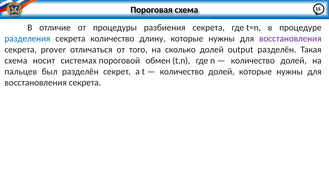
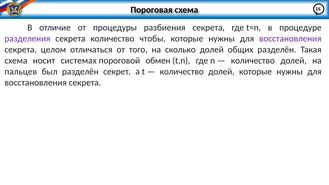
разделения colour: blue -> purple
длину: длину -> чтобы
prover: prover -> целом
output: output -> общих
